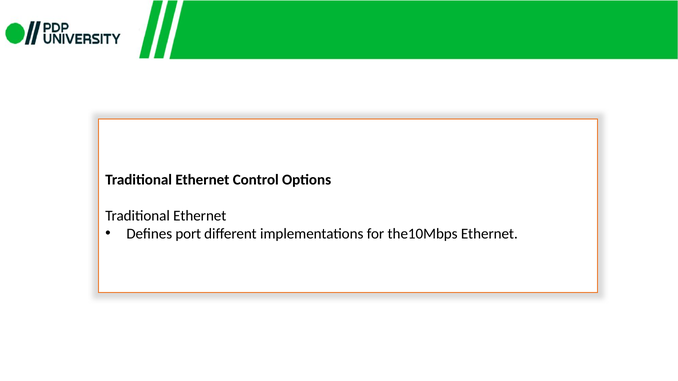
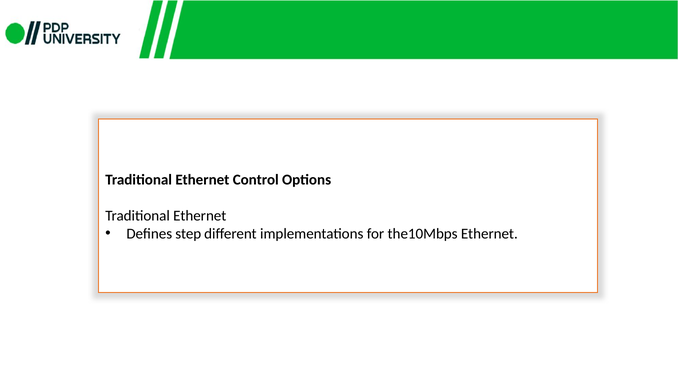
port: port -> step
